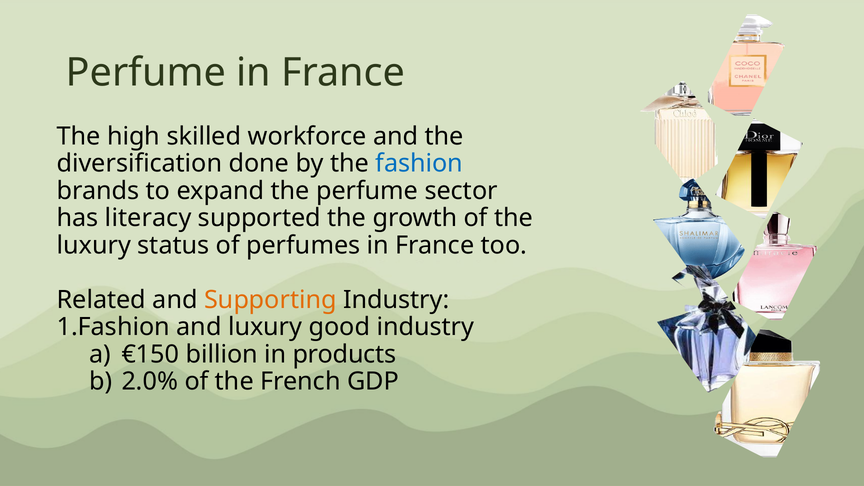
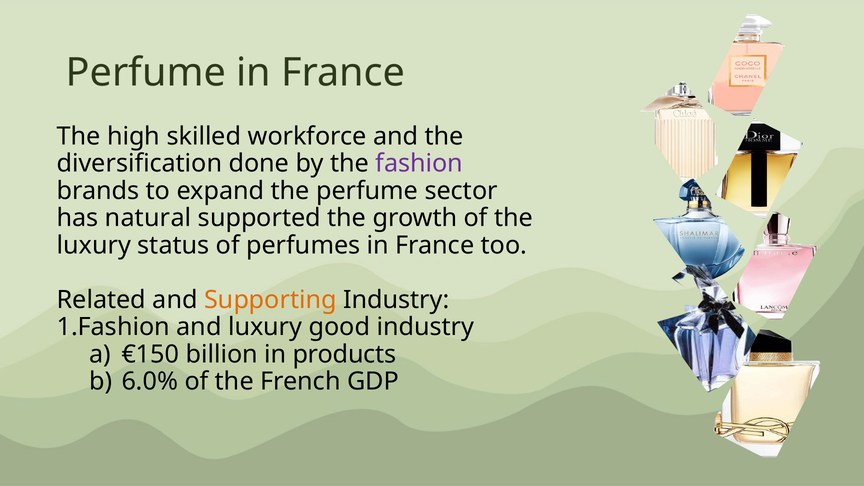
fashion colour: blue -> purple
literacy: literacy -> natural
2.0%: 2.0% -> 6.0%
